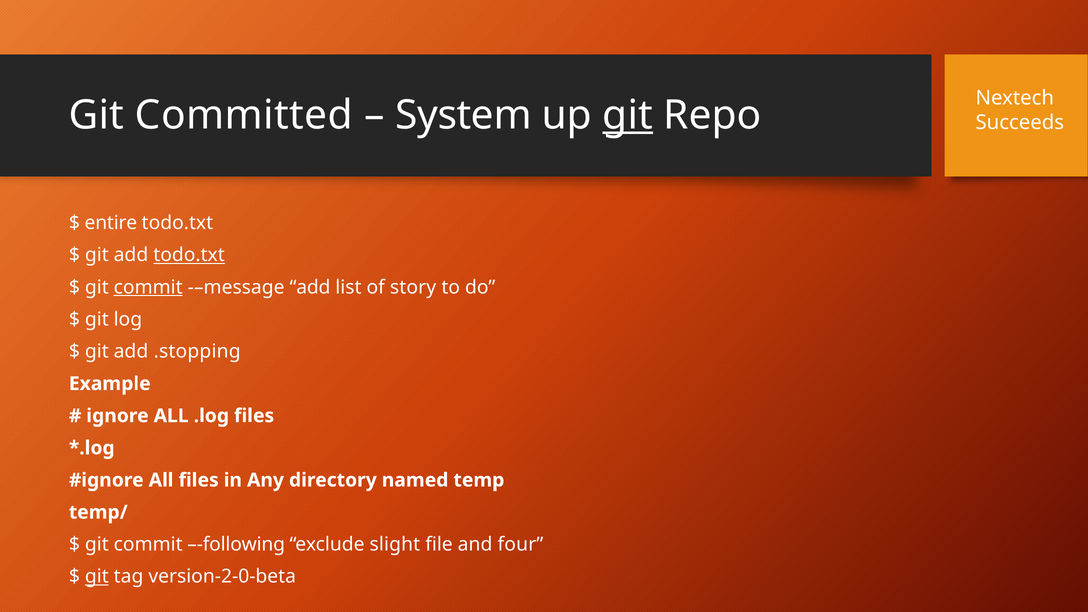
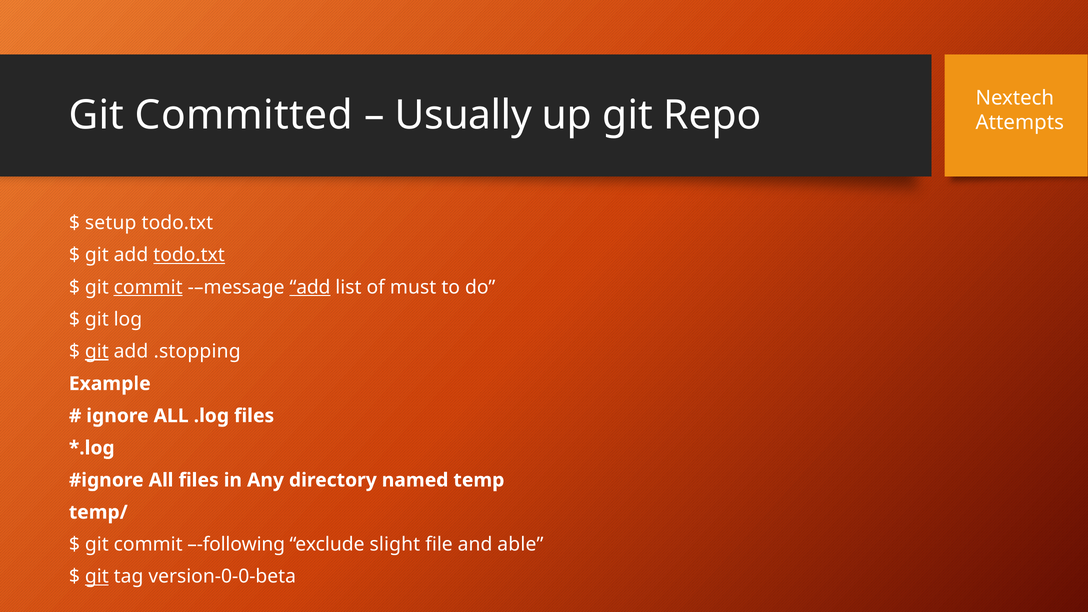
System: System -> Usually
git at (628, 115) underline: present -> none
Succeeds: Succeeds -> Attempts
entire: entire -> setup
add at (310, 287) underline: none -> present
story: story -> must
git at (97, 352) underline: none -> present
four: four -> able
version-2-0-beta: version-2-0-beta -> version-0-0-beta
